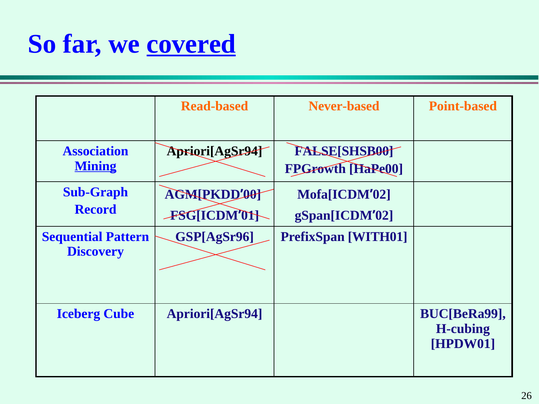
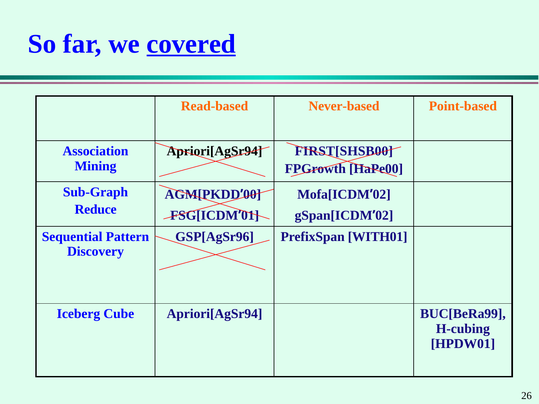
FALSE[SHSB00: FALSE[SHSB00 -> FIRST[SHSB00
Mining underline: present -> none
Record: Record -> Reduce
